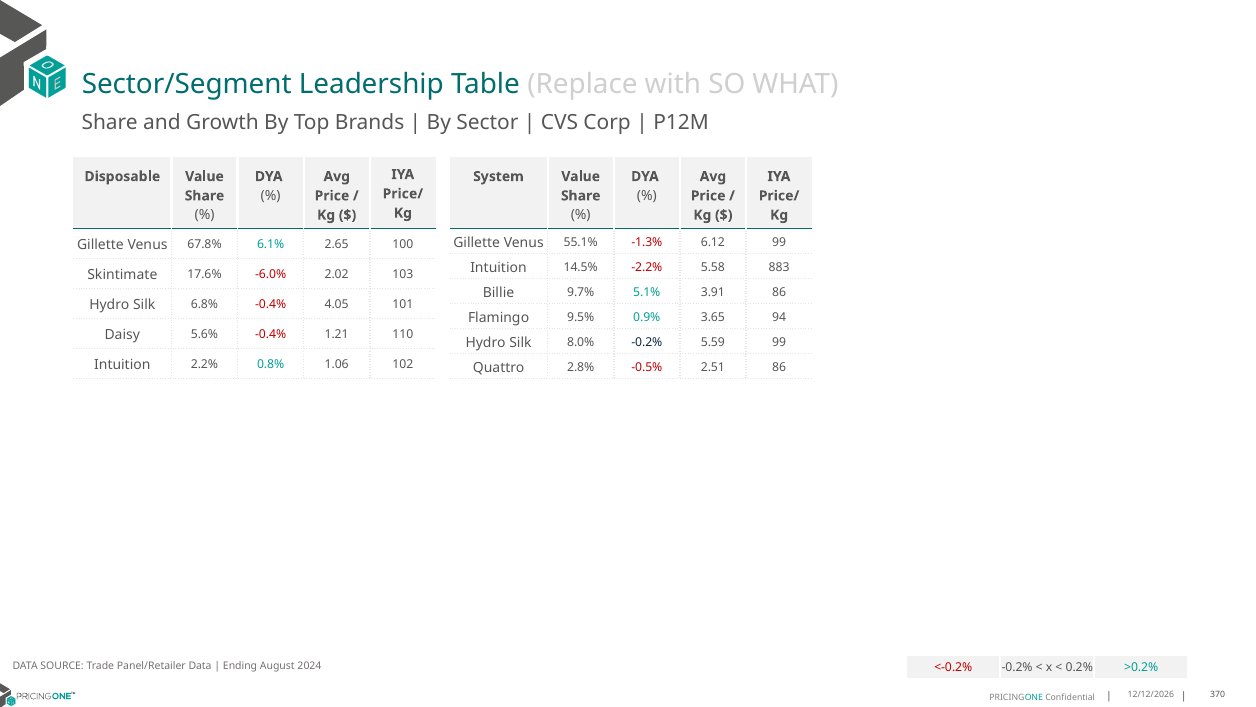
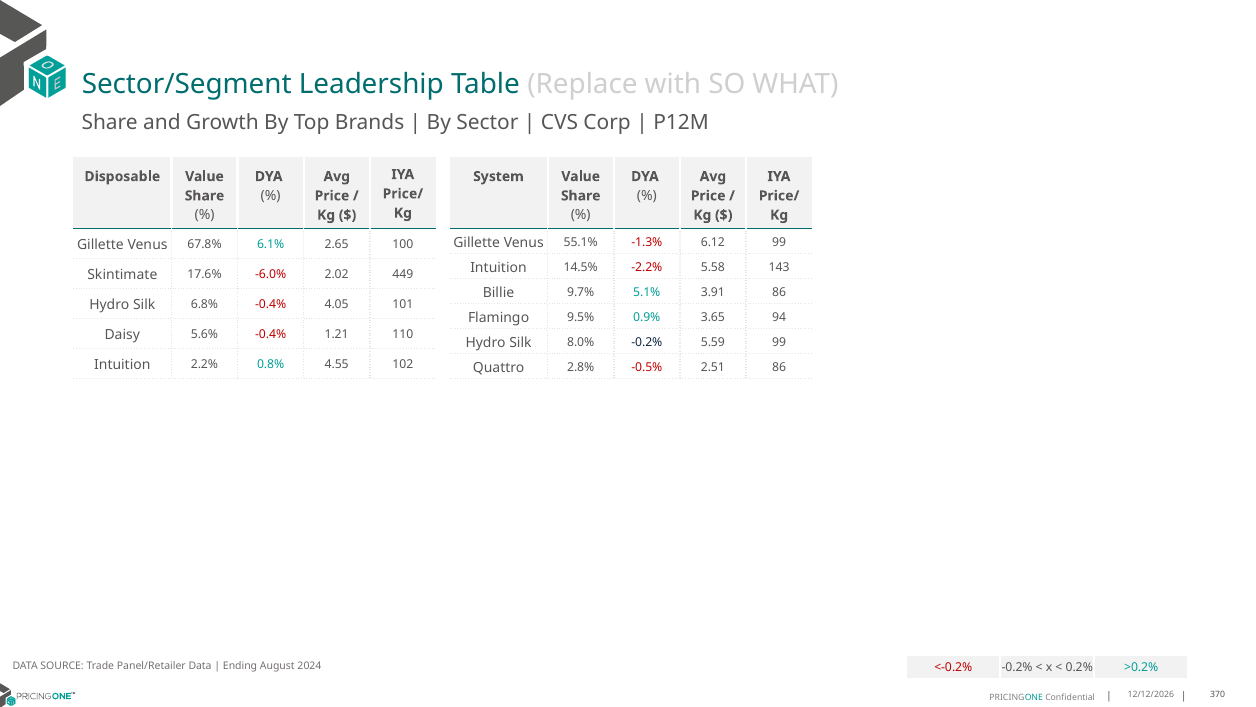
883: 883 -> 143
103: 103 -> 449
1.06: 1.06 -> 4.55
